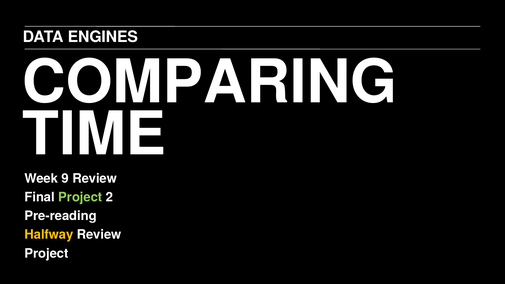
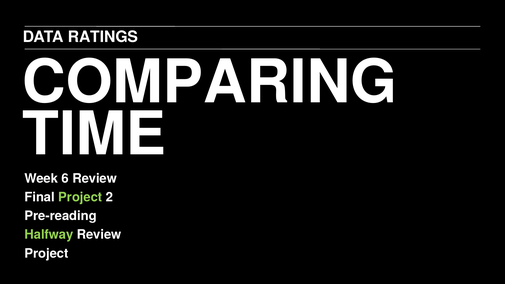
ENGINES: ENGINES -> RATINGS
9: 9 -> 6
Halfway colour: yellow -> light green
